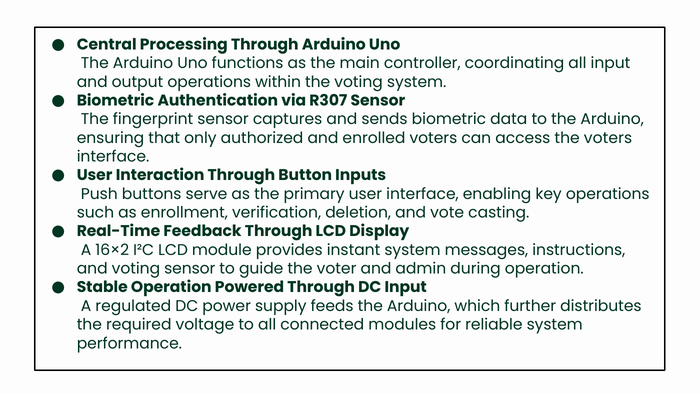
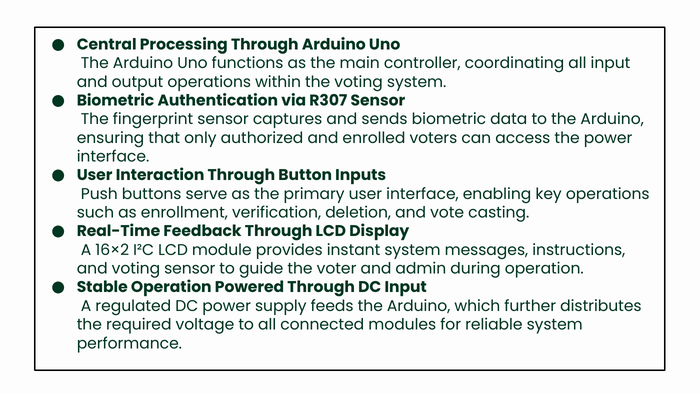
the voters: voters -> power
